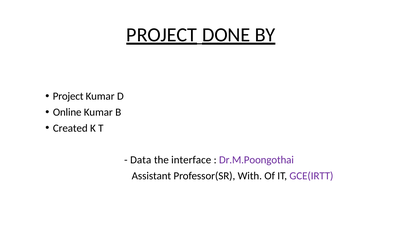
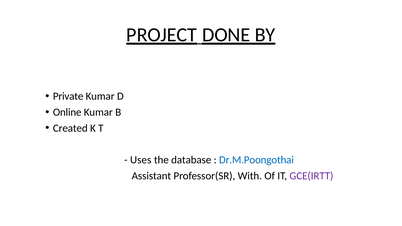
Project at (68, 96): Project -> Private
Data: Data -> Uses
interface: interface -> database
Dr.M.Poongothai colour: purple -> blue
